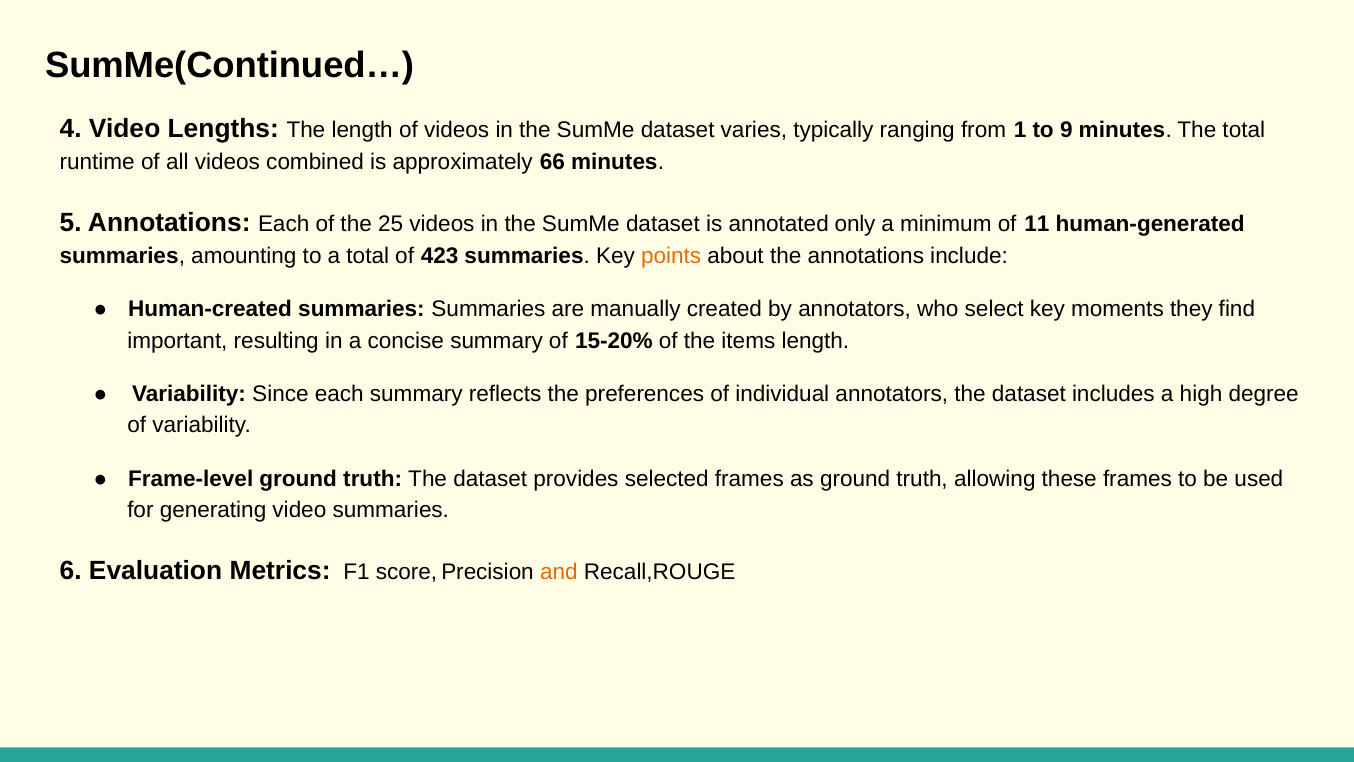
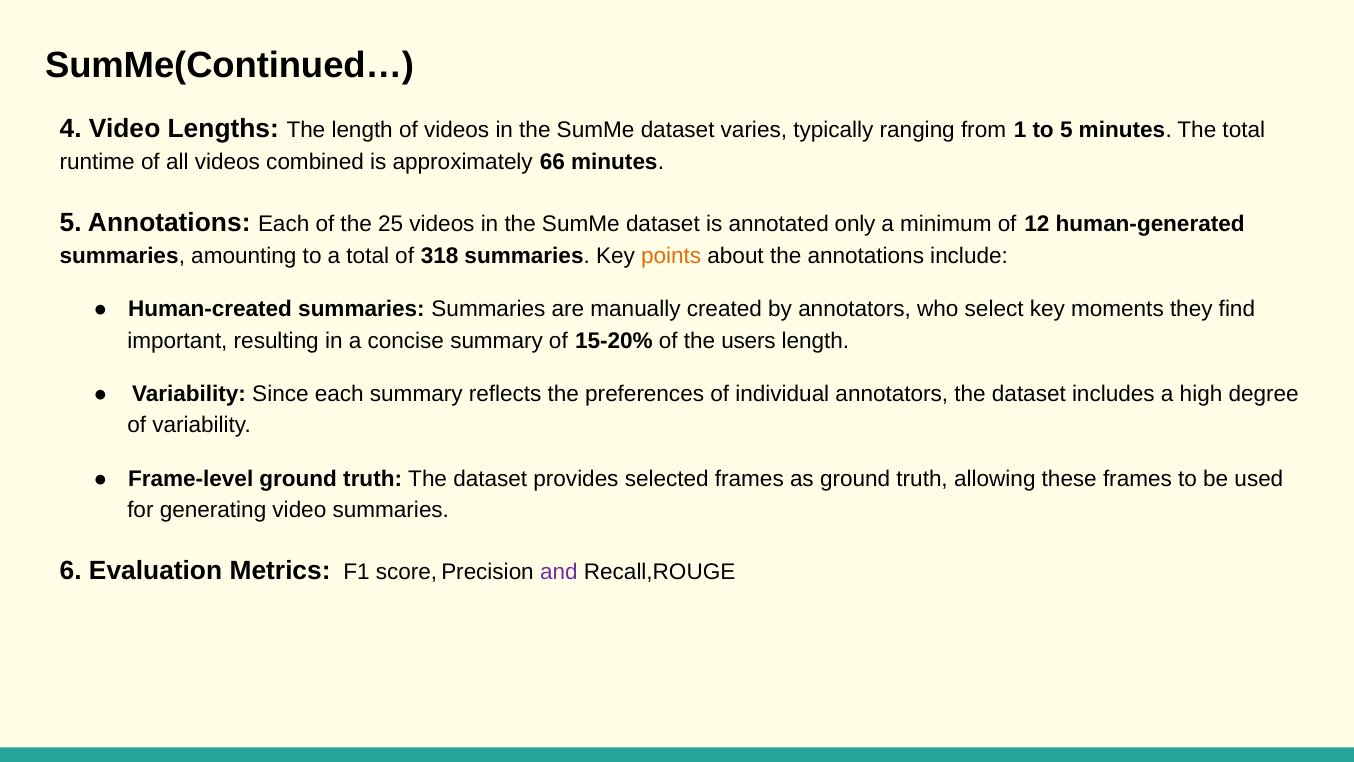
to 9: 9 -> 5
11: 11 -> 12
423: 423 -> 318
items: items -> users
and colour: orange -> purple
